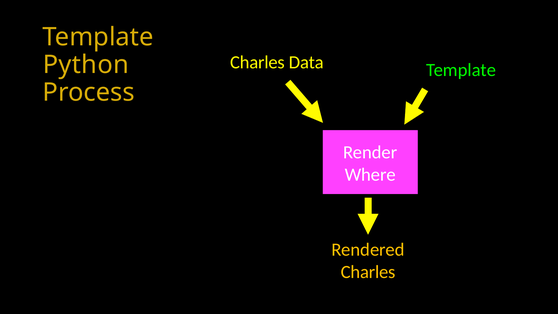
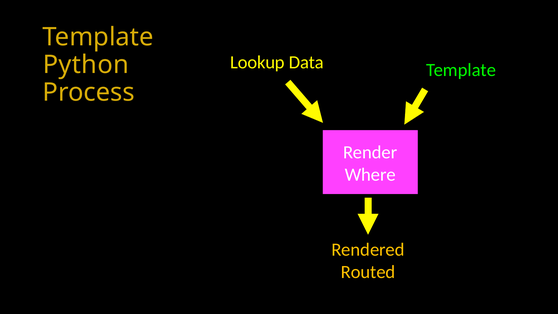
Charles at (258, 62): Charles -> Lookup
Charles at (368, 272): Charles -> Routed
